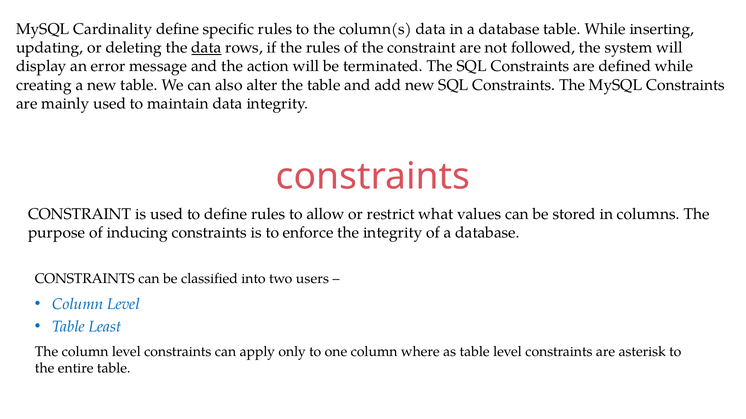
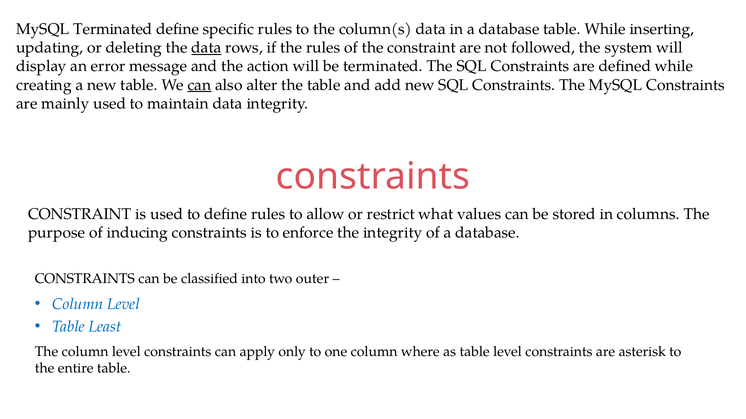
MySQL Cardinality: Cardinality -> Terminated
can at (199, 85) underline: none -> present
users: users -> outer
